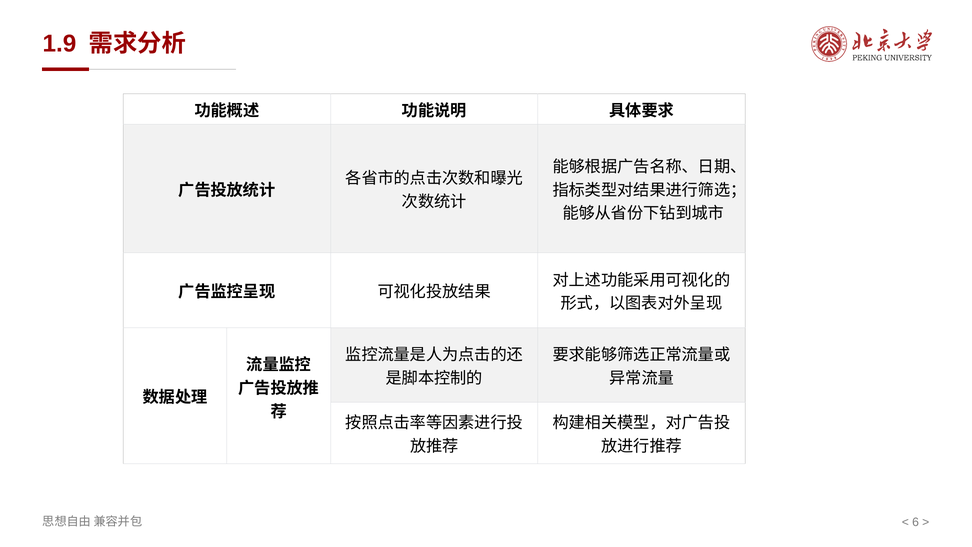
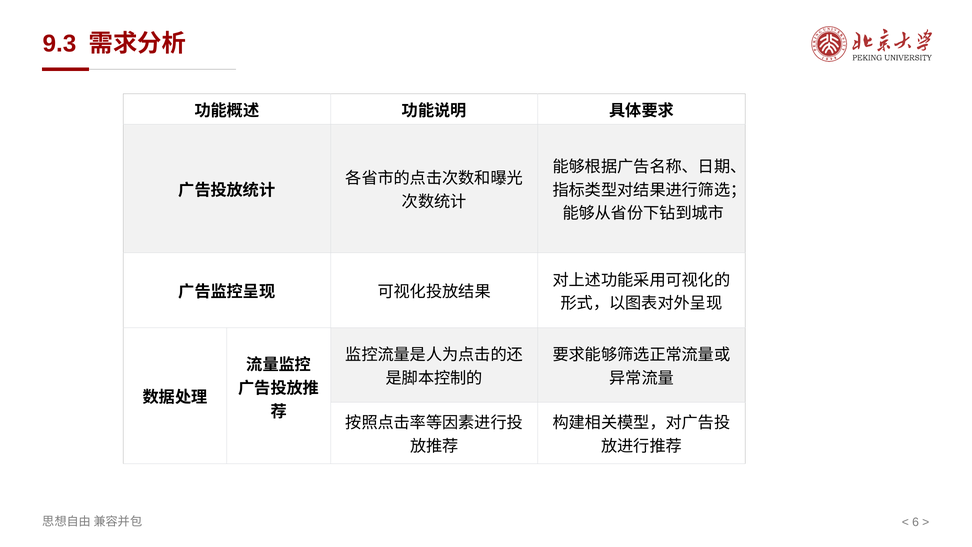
1.9: 1.9 -> 9.3
